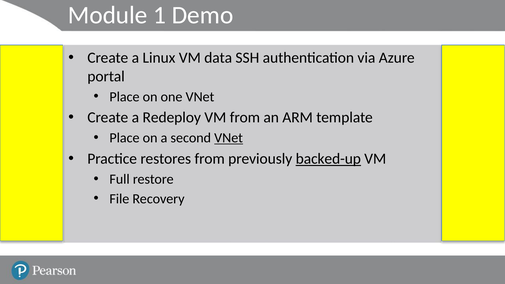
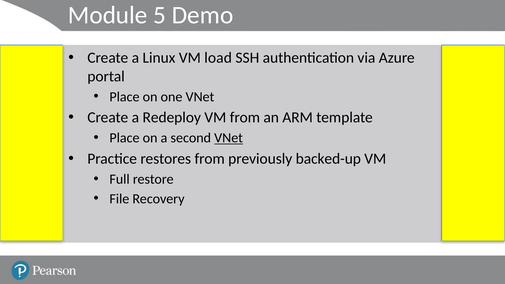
1: 1 -> 5
data: data -> load
backed-up underline: present -> none
